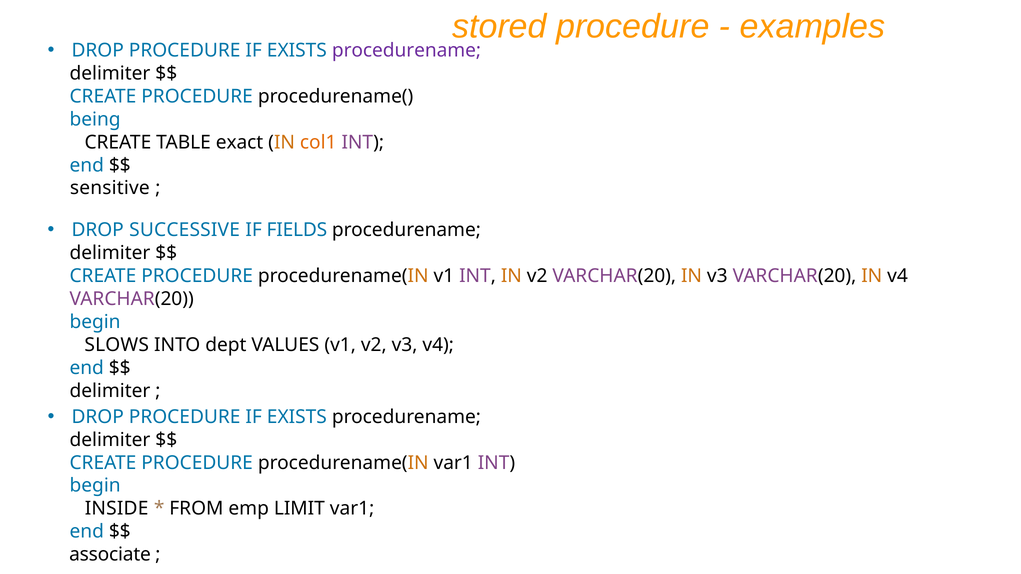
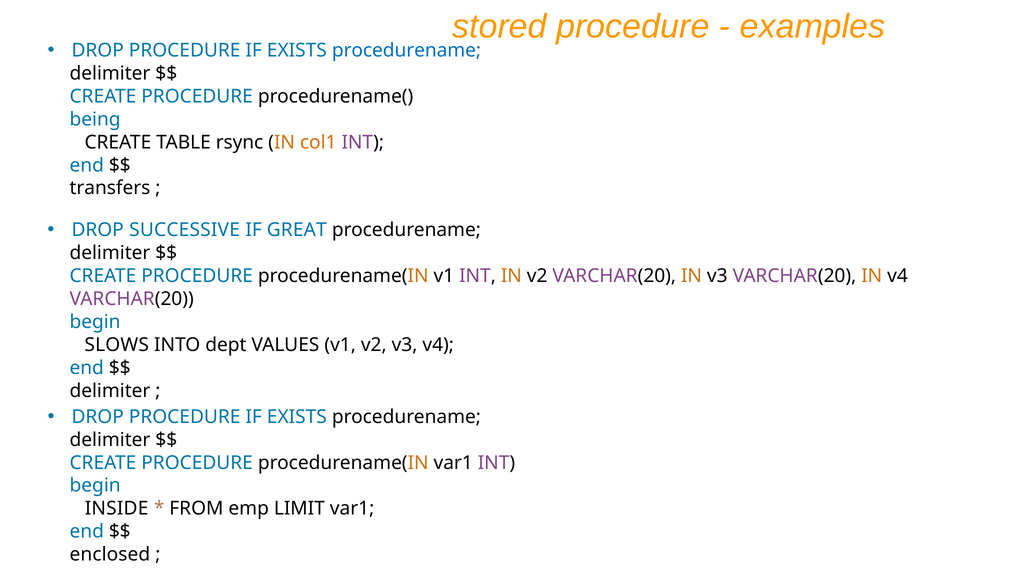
procedurename at (406, 50) colour: purple -> blue
exact: exact -> rsync
sensitive: sensitive -> transfers
FIELDS: FIELDS -> GREAT
associate: associate -> enclosed
